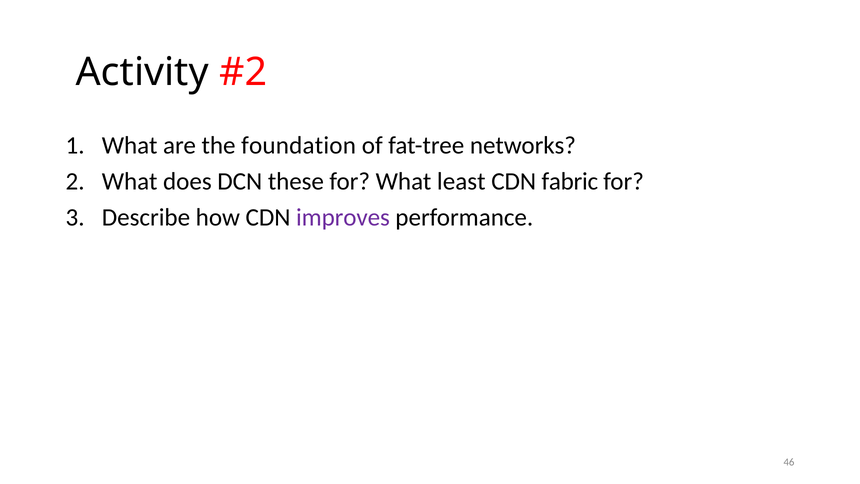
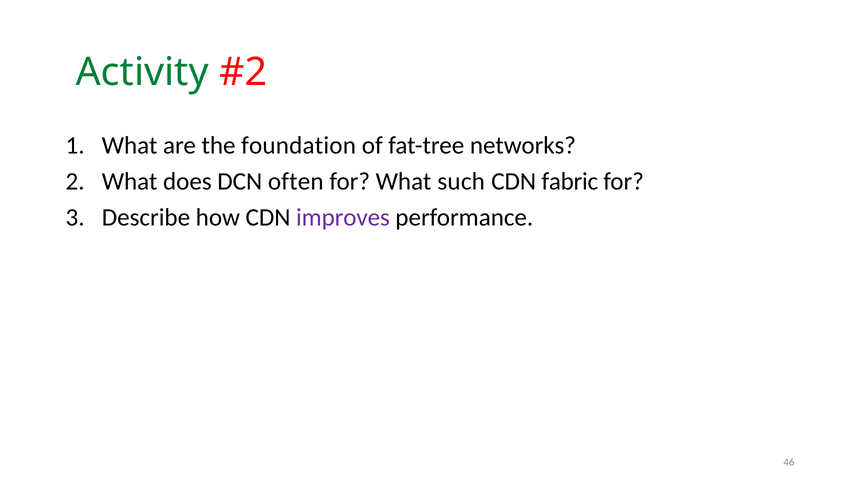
Activity colour: black -> green
these: these -> often
least: least -> such
